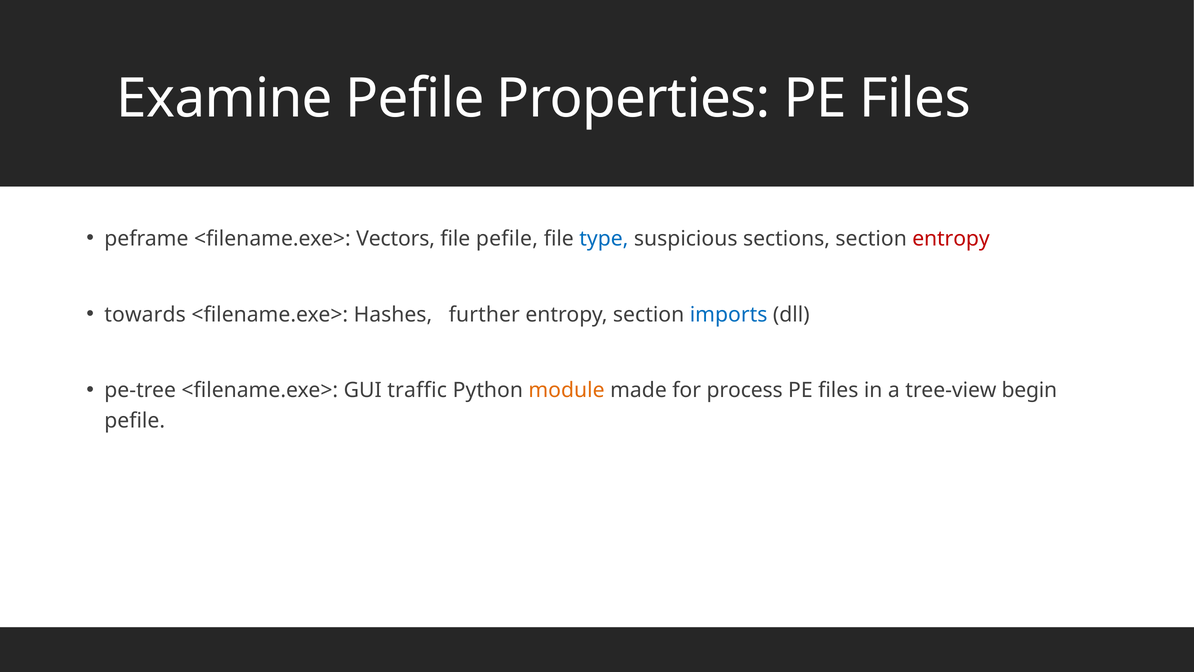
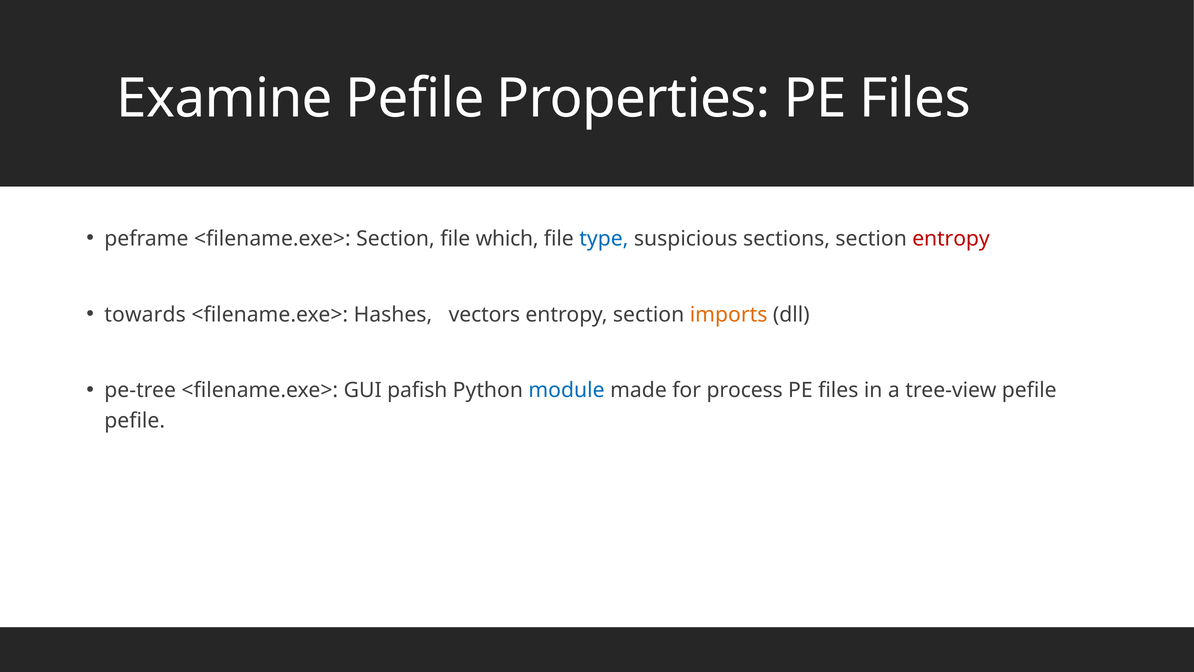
<filename.exe> Vectors: Vectors -> Section
file pefile: pefile -> which
further: further -> vectors
imports colour: blue -> orange
traffic: traffic -> pafish
module colour: orange -> blue
tree-view begin: begin -> pefile
